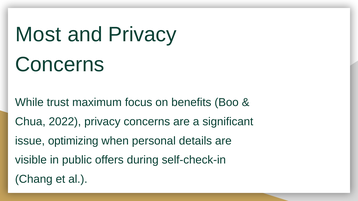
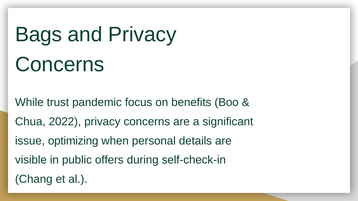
Most: Most -> Bags
maximum: maximum -> pandemic
